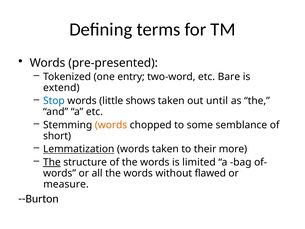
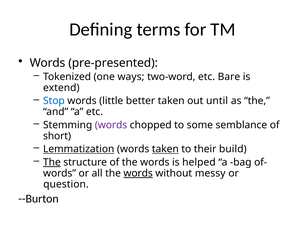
entry: entry -> ways
shows: shows -> better
words at (111, 125) colour: orange -> purple
taken at (165, 149) underline: none -> present
more: more -> build
limited: limited -> helped
words at (138, 173) underline: none -> present
flawed: flawed -> messy
measure: measure -> question
